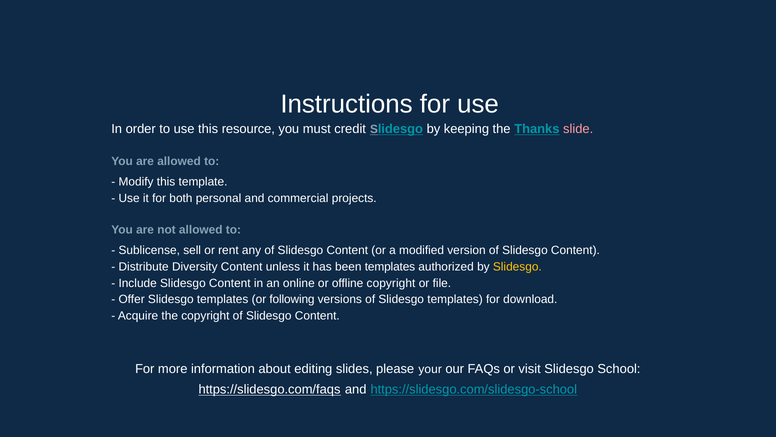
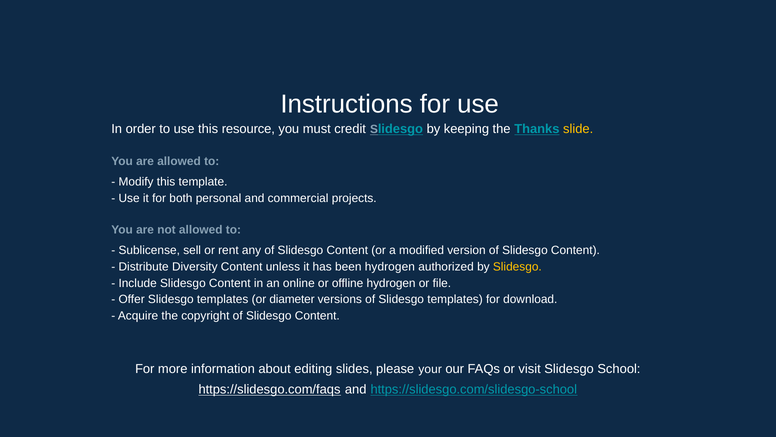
slide colour: pink -> yellow
been templates: templates -> hydrogen
offline copyright: copyright -> hydrogen
following: following -> diameter
